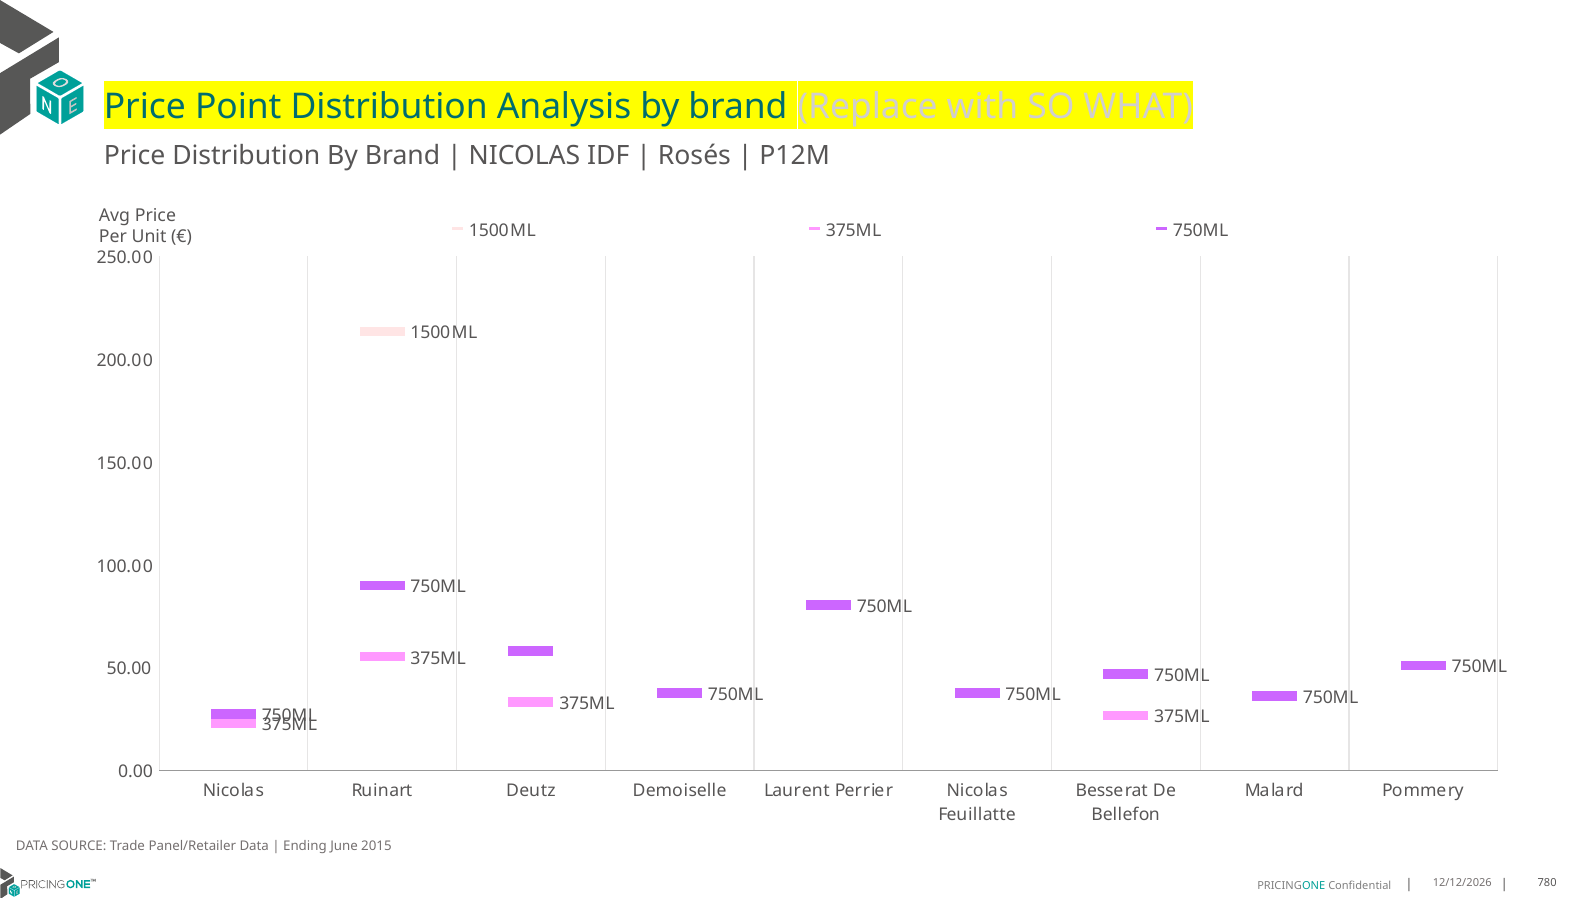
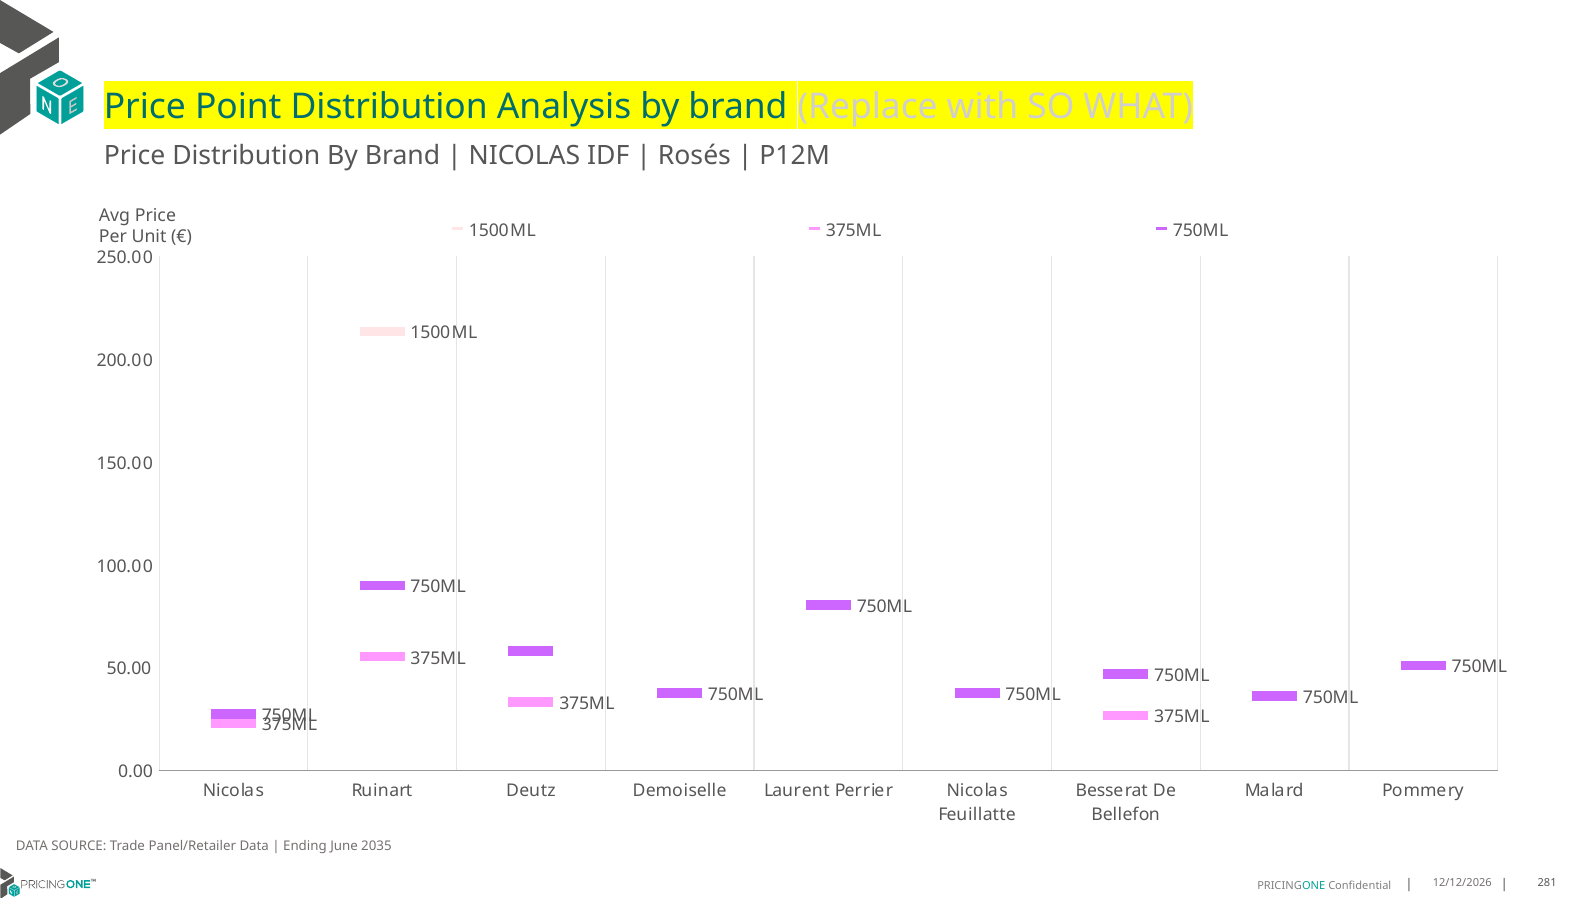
2015: 2015 -> 2035
780: 780 -> 281
